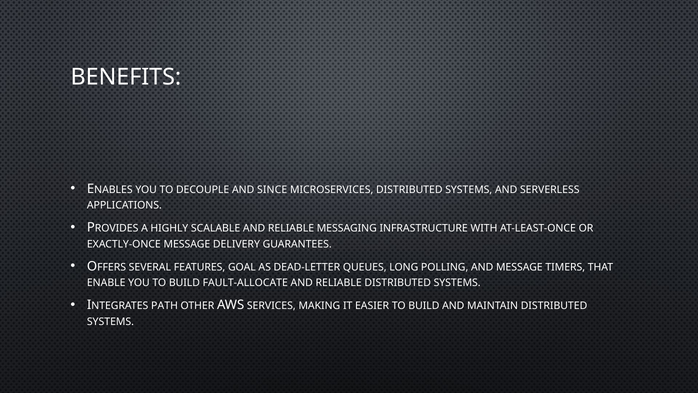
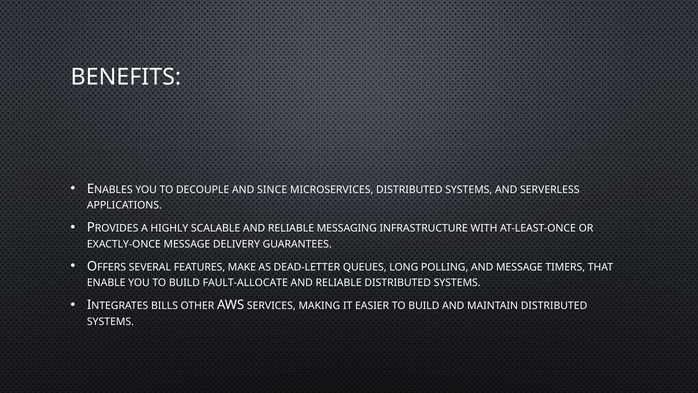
GOAL: GOAL -> MAKE
PATH: PATH -> BILLS
